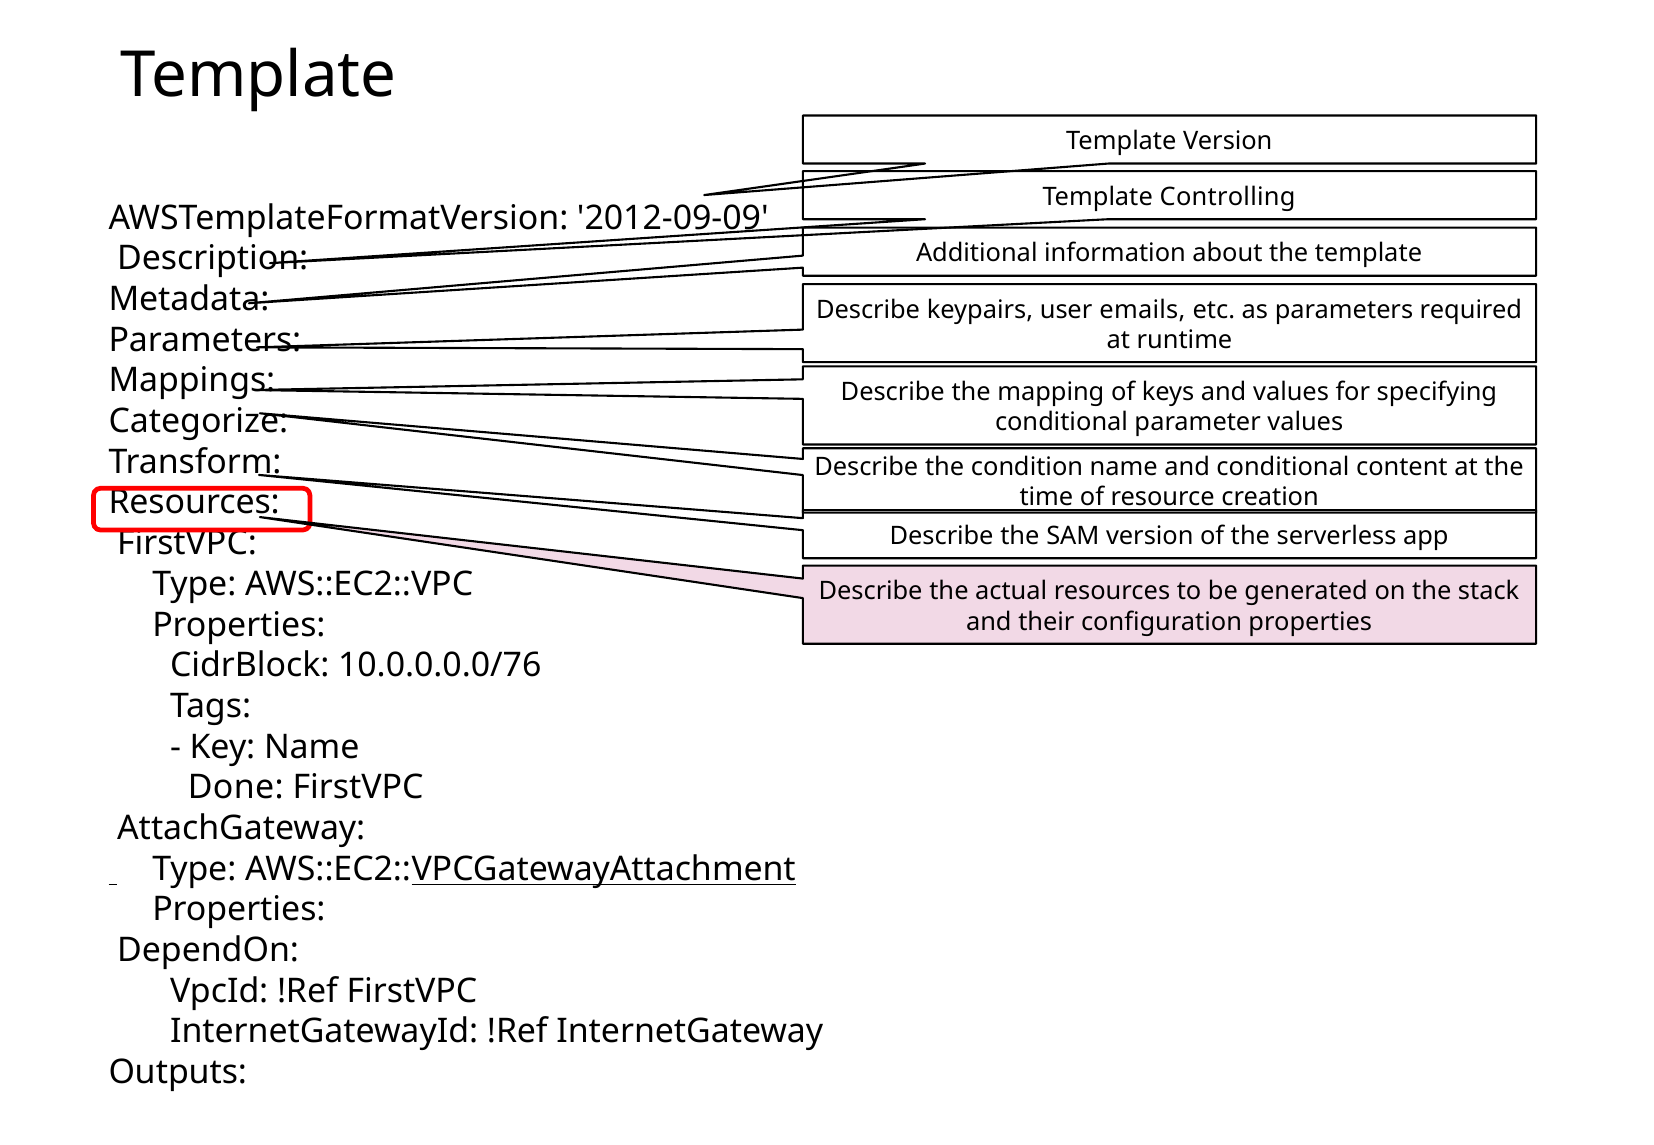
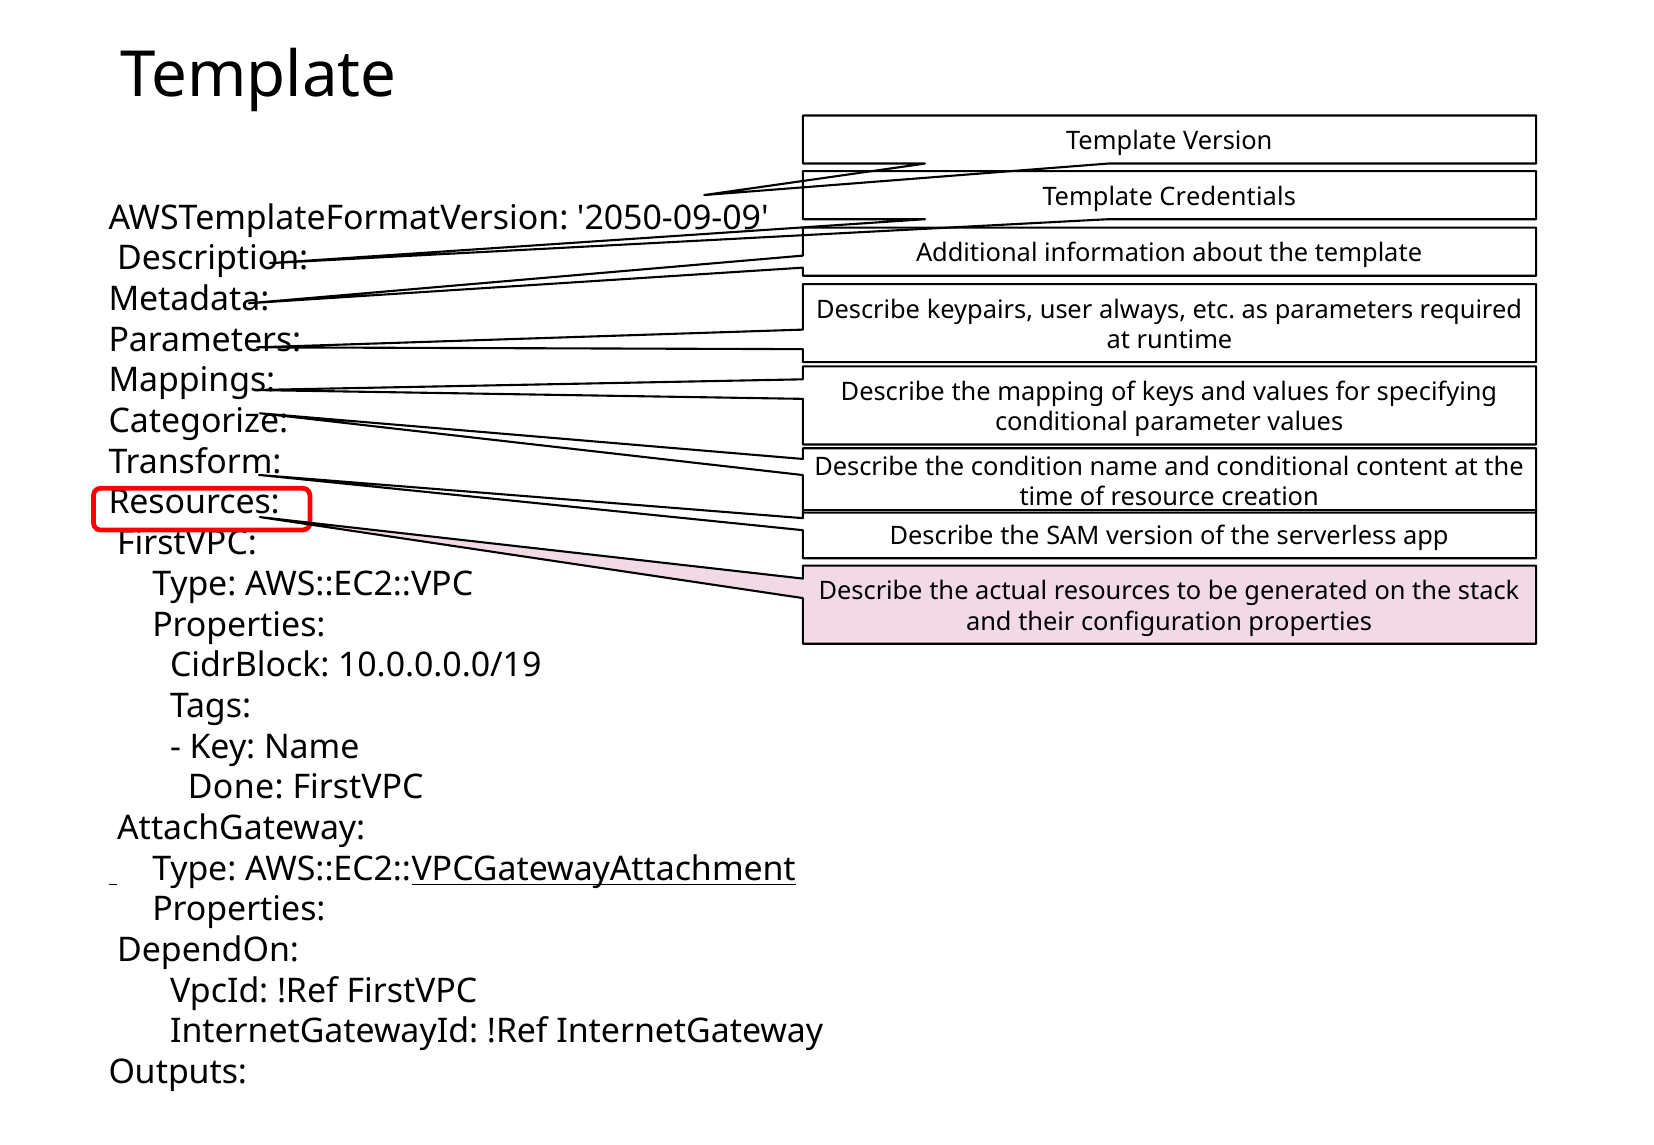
Controlling: Controlling -> Credentials
2012-09-09: 2012-09-09 -> 2050-09-09
emails: emails -> always
10.0.0.0.0/76: 10.0.0.0.0/76 -> 10.0.0.0.0/19
